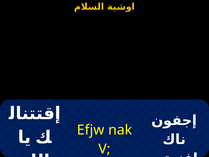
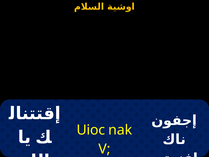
Efjw: Efjw -> Uioc
